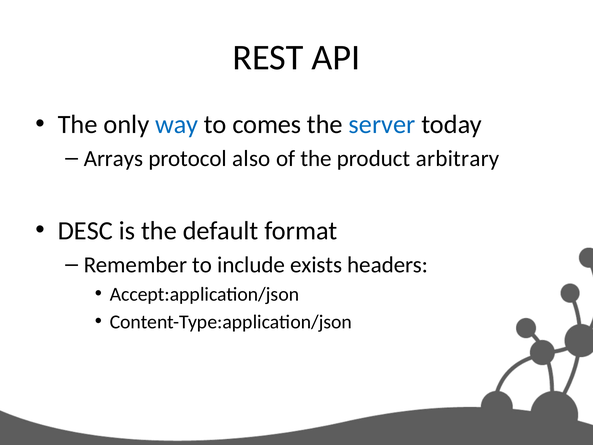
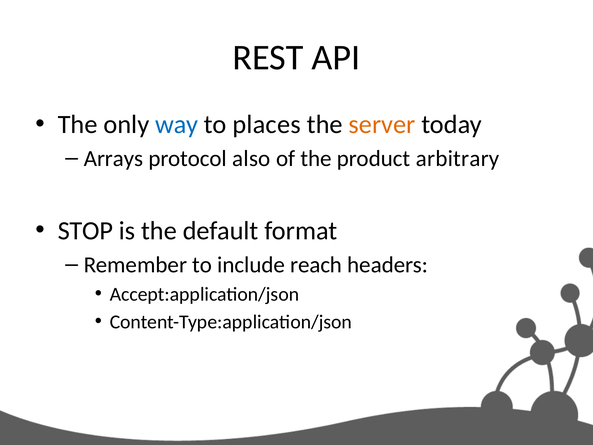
comes: comes -> places
server colour: blue -> orange
DESC: DESC -> STOP
exists: exists -> reach
